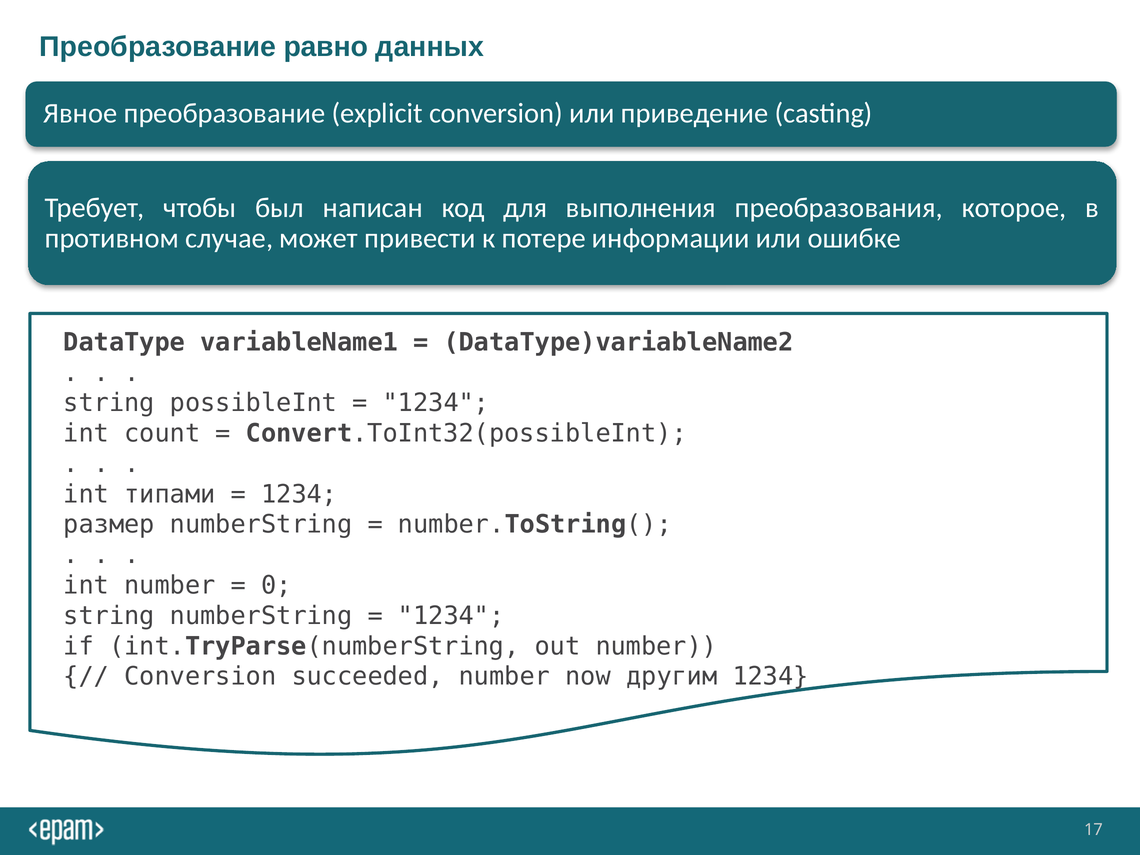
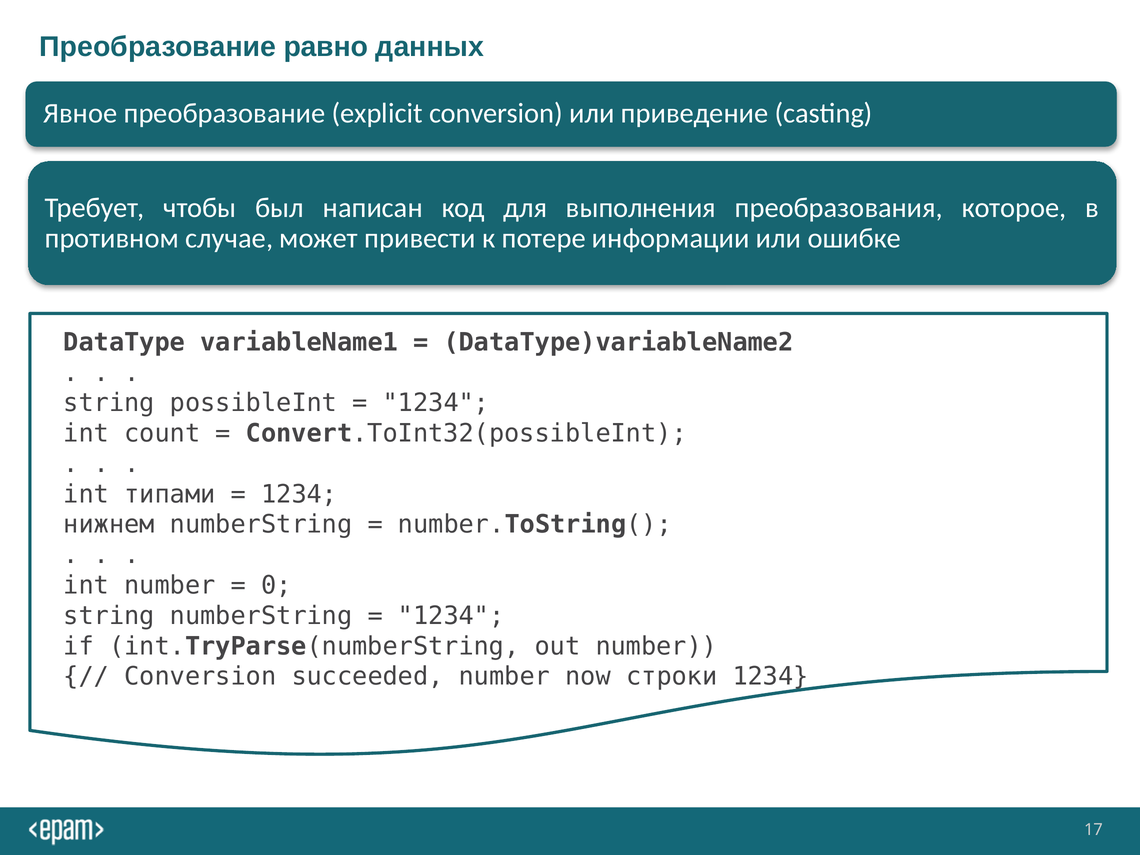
размер: размер -> нижнем
другим: другим -> строки
